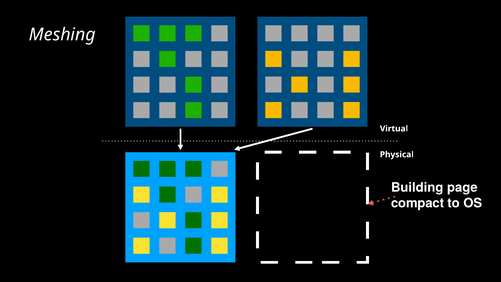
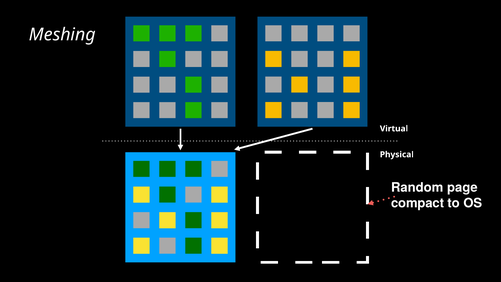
Building: Building -> Random
